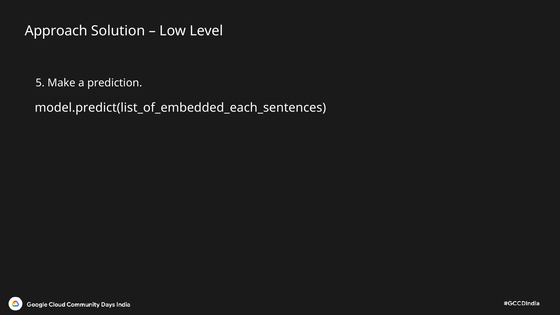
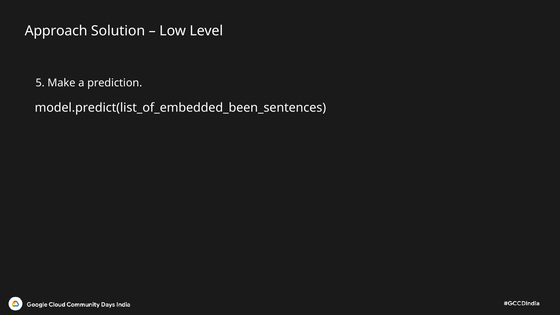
model.predict(list_of_embedded_each_sentences: model.predict(list_of_embedded_each_sentences -> model.predict(list_of_embedded_been_sentences
